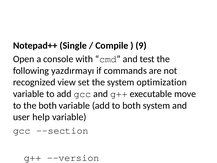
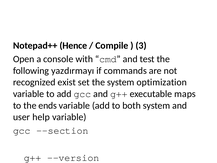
Single: Single -> Hence
9: 9 -> 3
view: view -> exist
move: move -> maps
the both: both -> ends
